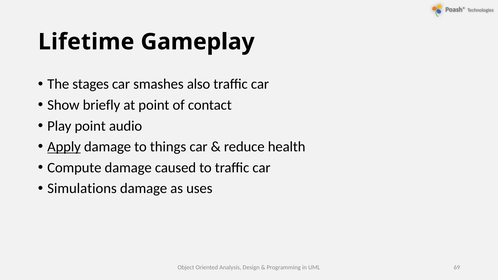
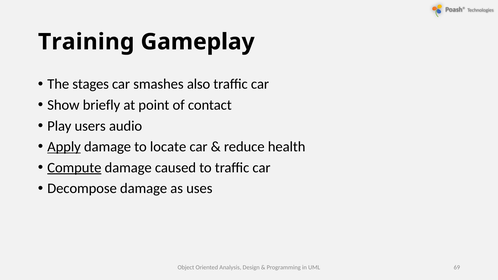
Lifetime: Lifetime -> Training
Play point: point -> users
things: things -> locate
Compute underline: none -> present
Simulations: Simulations -> Decompose
